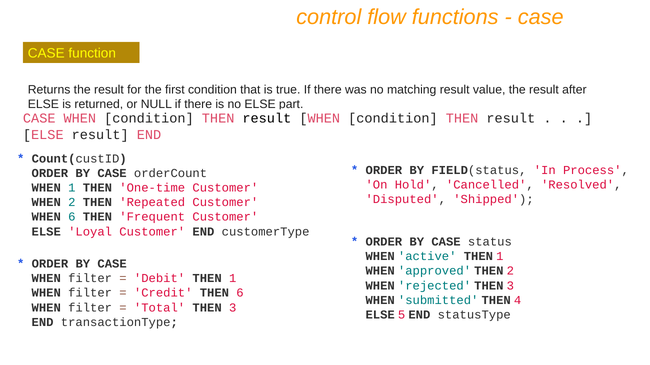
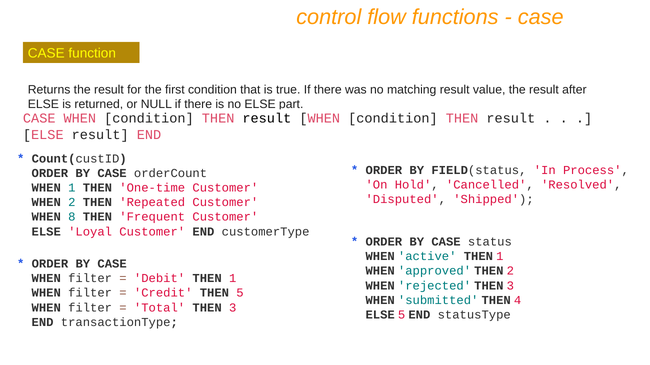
WHEN 6: 6 -> 8
THEN 6: 6 -> 5
